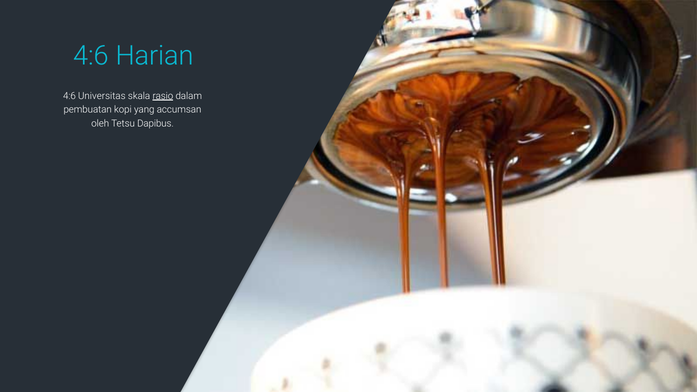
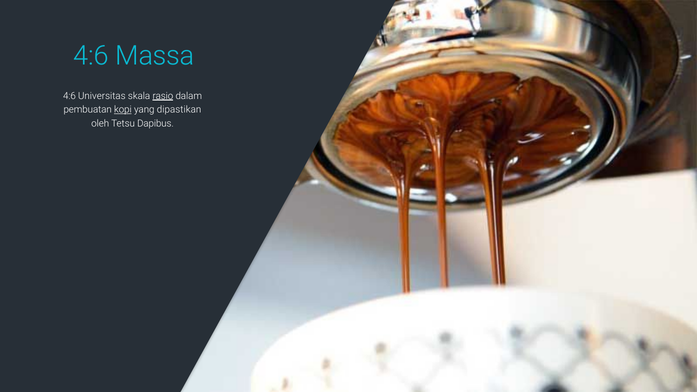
Harian: Harian -> Massa
kopi underline: none -> present
accumsan: accumsan -> dipastikan
